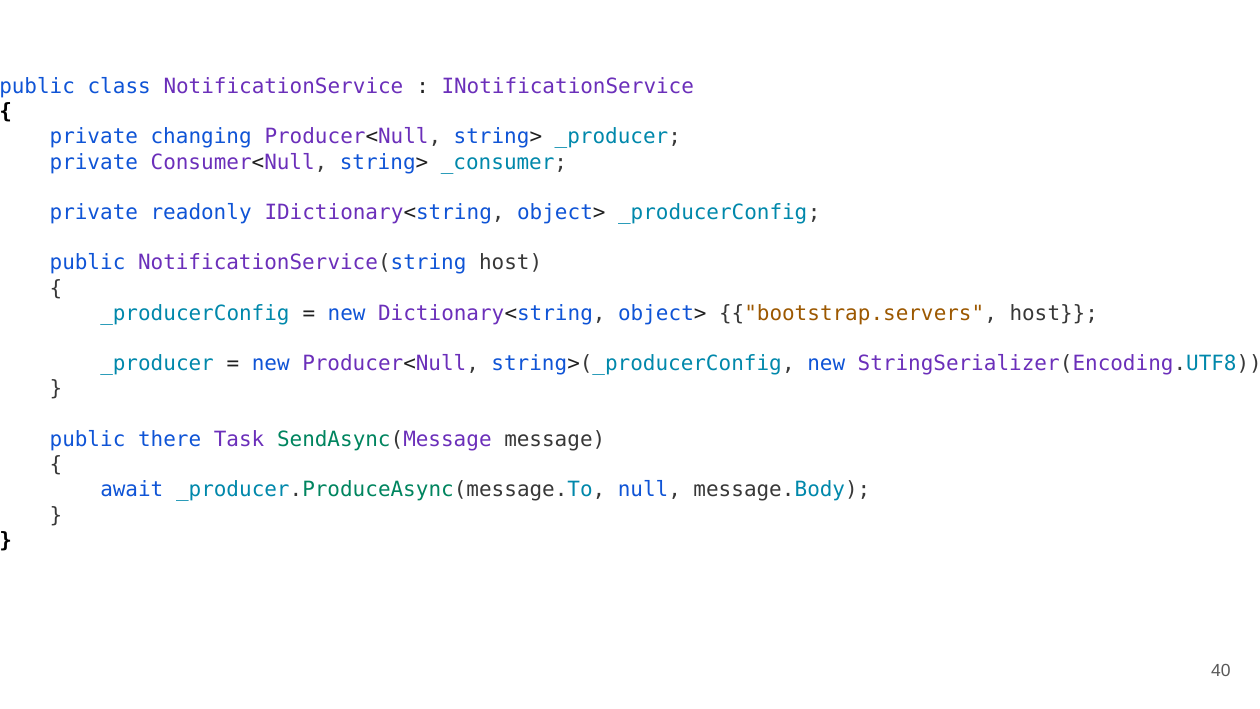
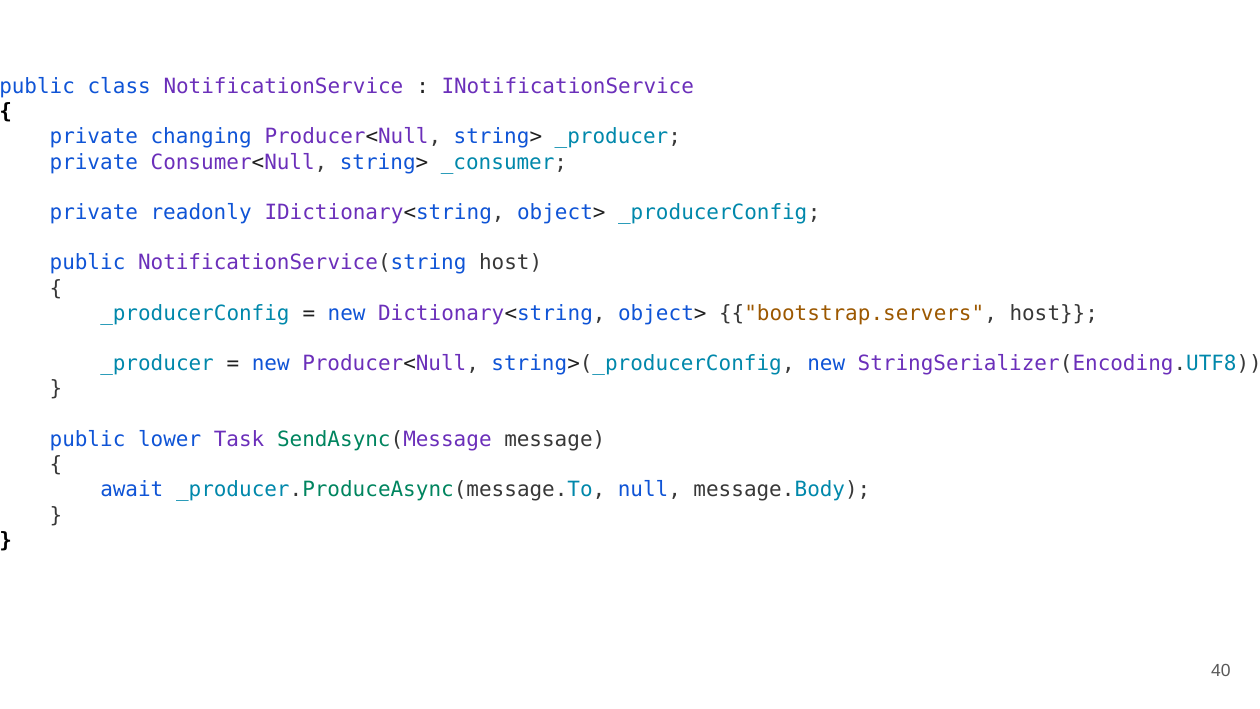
there: there -> lower
